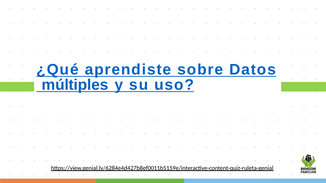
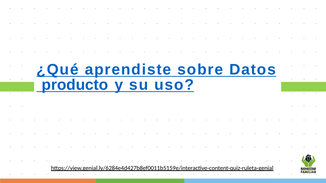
múltiples: múltiples -> producto
